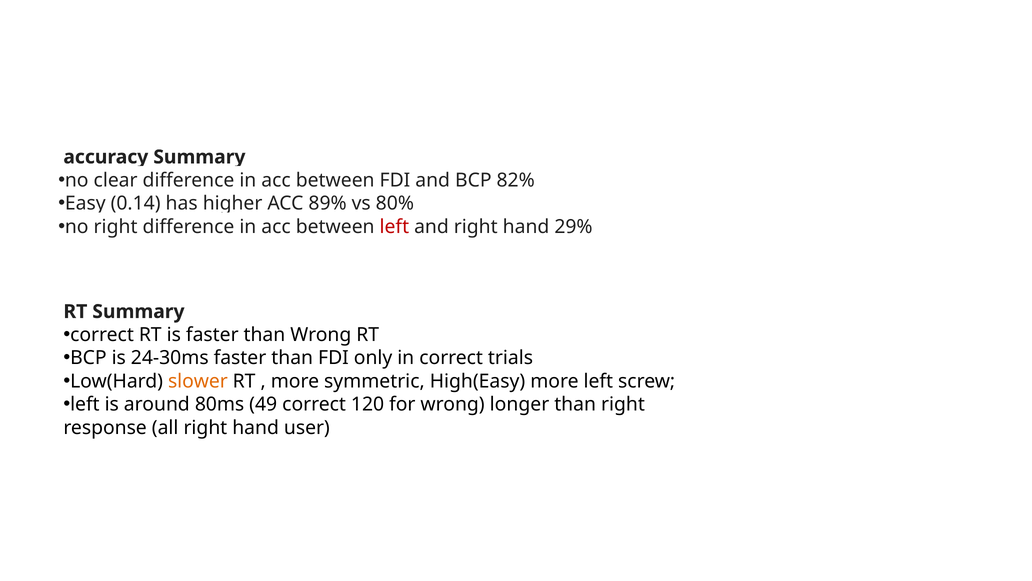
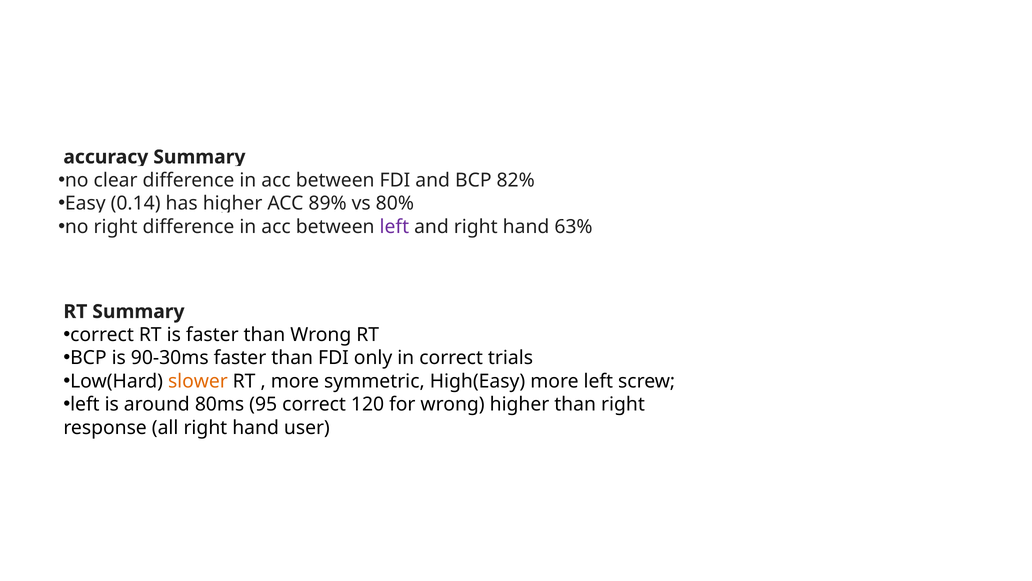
left at (394, 227) colour: red -> purple
29%: 29% -> 63%
24-30ms: 24-30ms -> 90-30ms
49: 49 -> 95
wrong longer: longer -> higher
